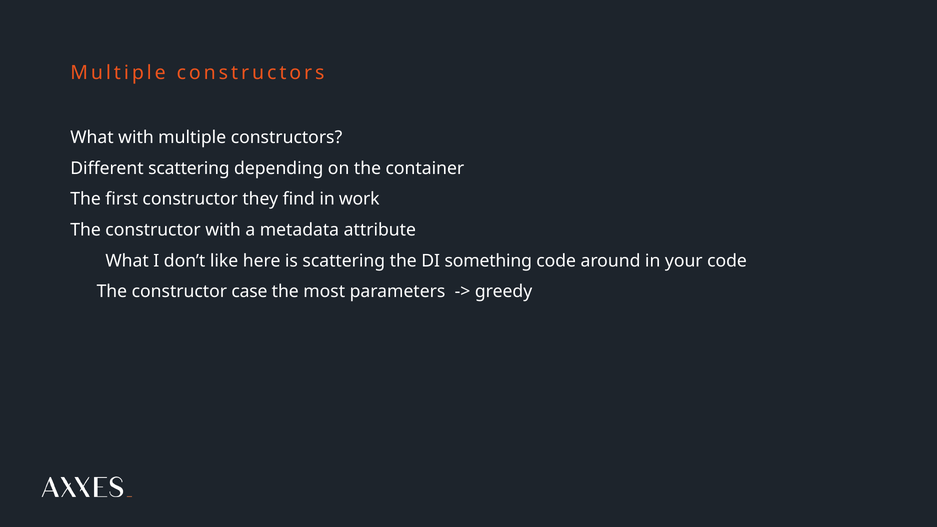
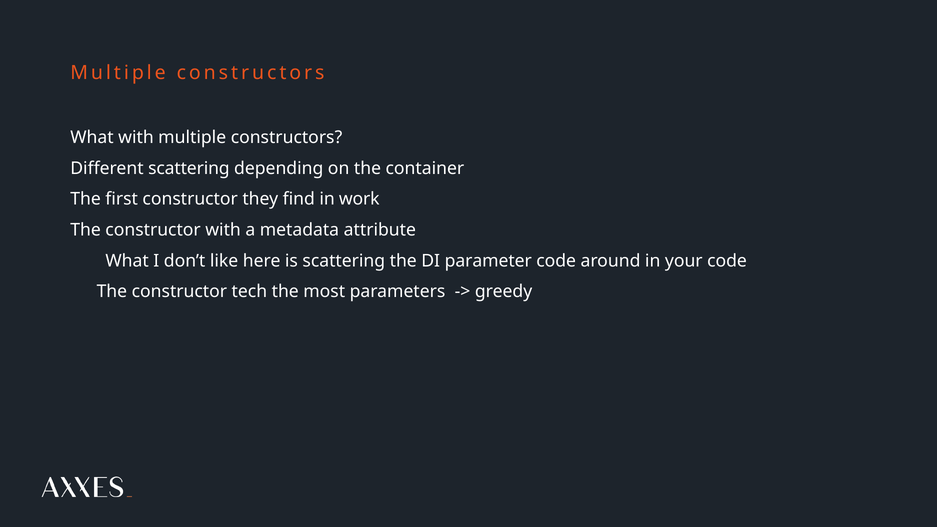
something: something -> parameter
case: case -> tech
